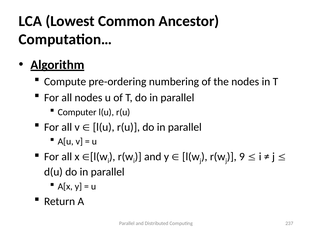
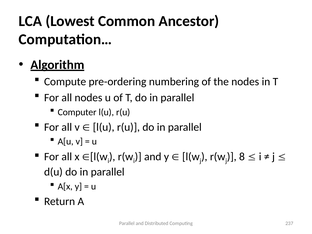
9: 9 -> 8
